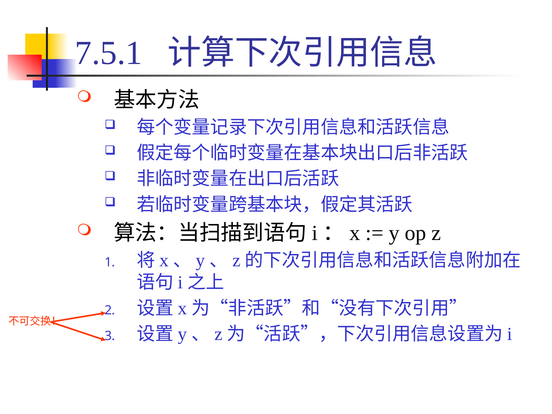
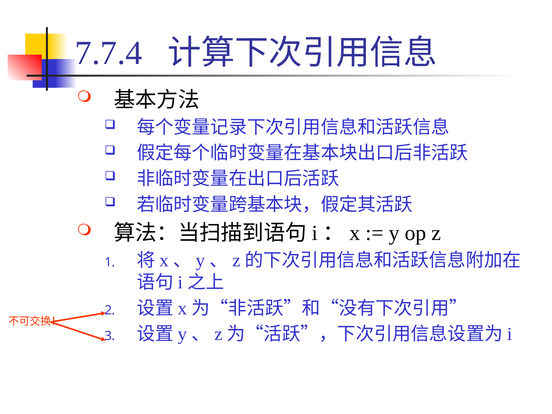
7.5.1: 7.5.1 -> 7.7.4
